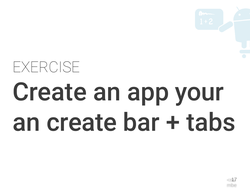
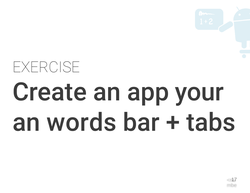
an create: create -> words
